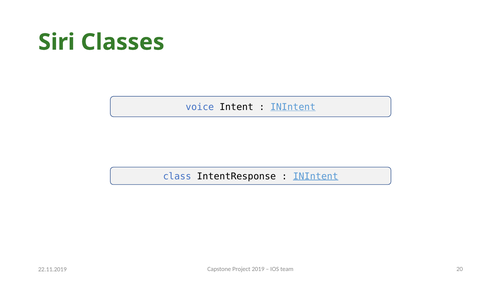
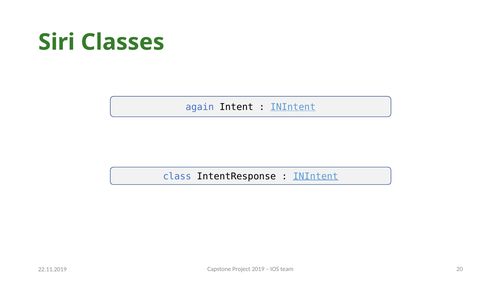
voice: voice -> again
